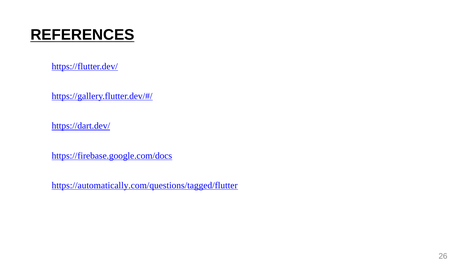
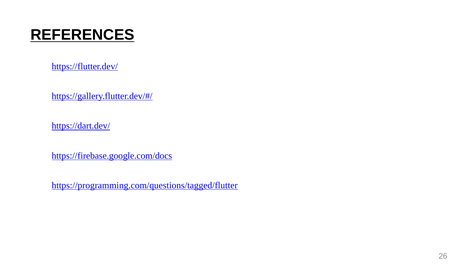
https://automatically.com/questions/tagged/flutter: https://automatically.com/questions/tagged/flutter -> https://programming.com/questions/tagged/flutter
